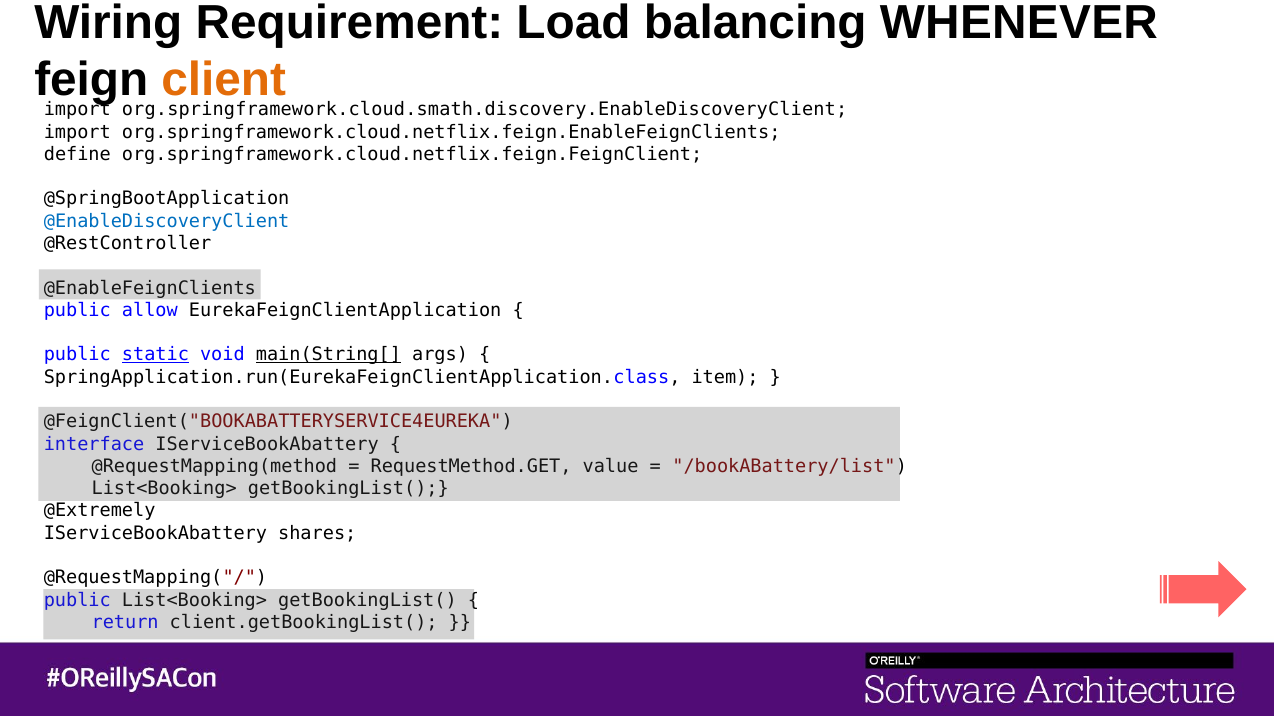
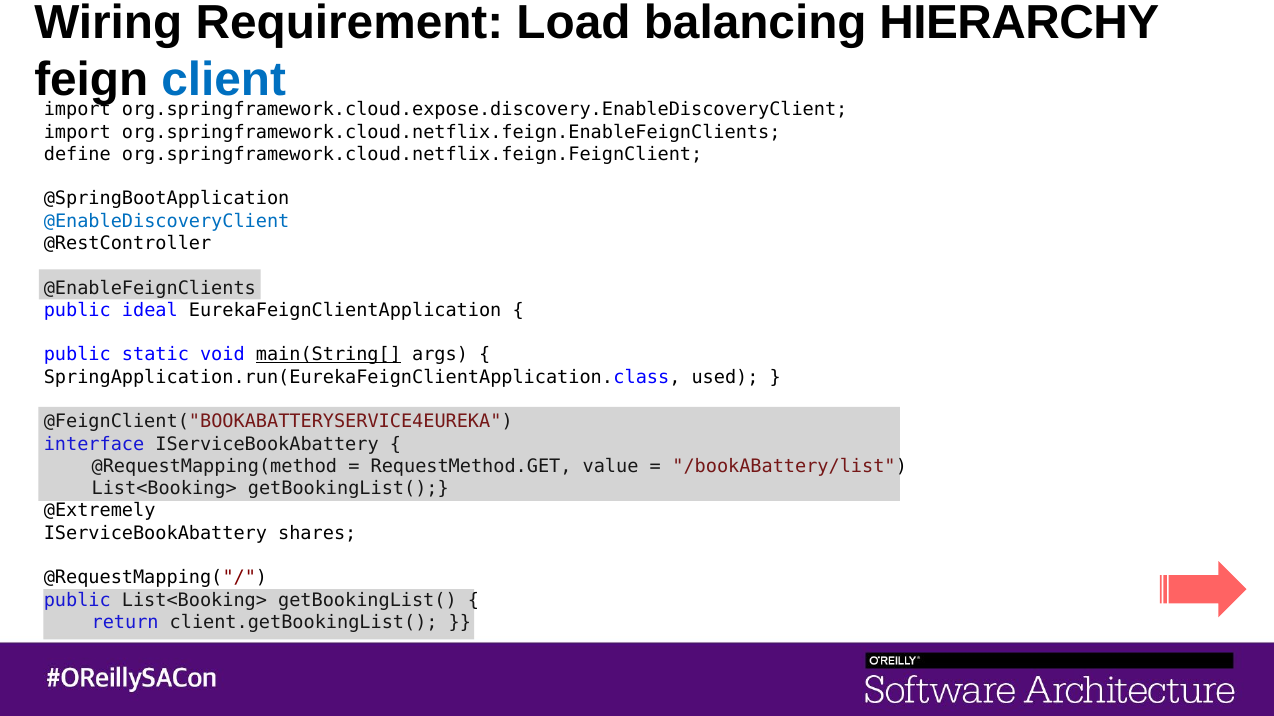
WHENEVER: WHENEVER -> HIERARCHY
client colour: orange -> blue
org.springframework.cloud.smath.discovery.EnableDiscoveryClient: org.springframework.cloud.smath.discovery.EnableDiscoveryClient -> org.springframework.cloud.expose.discovery.EnableDiscoveryClient
allow: allow -> ideal
static underline: present -> none
item: item -> used
